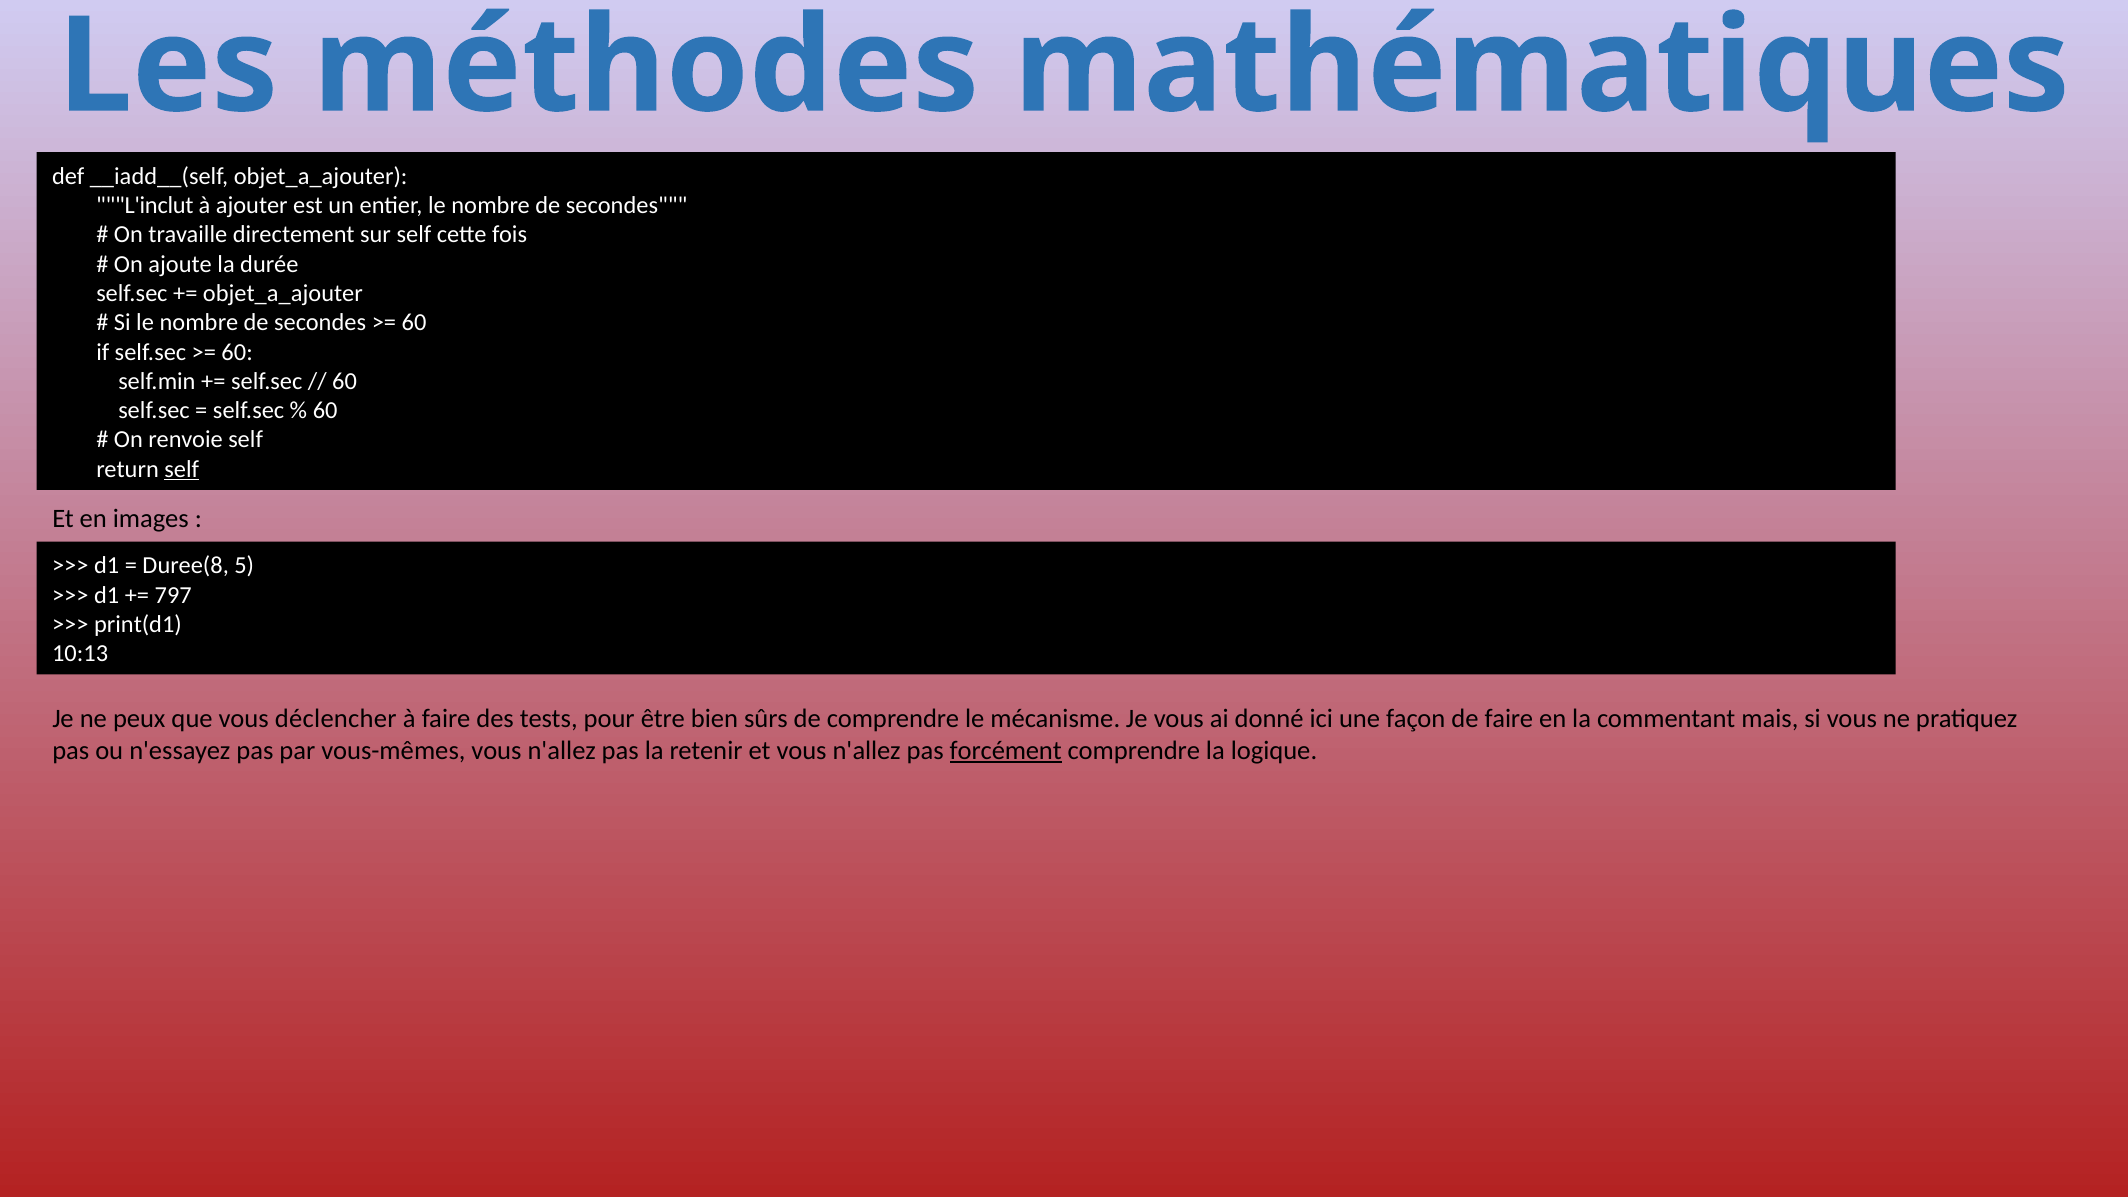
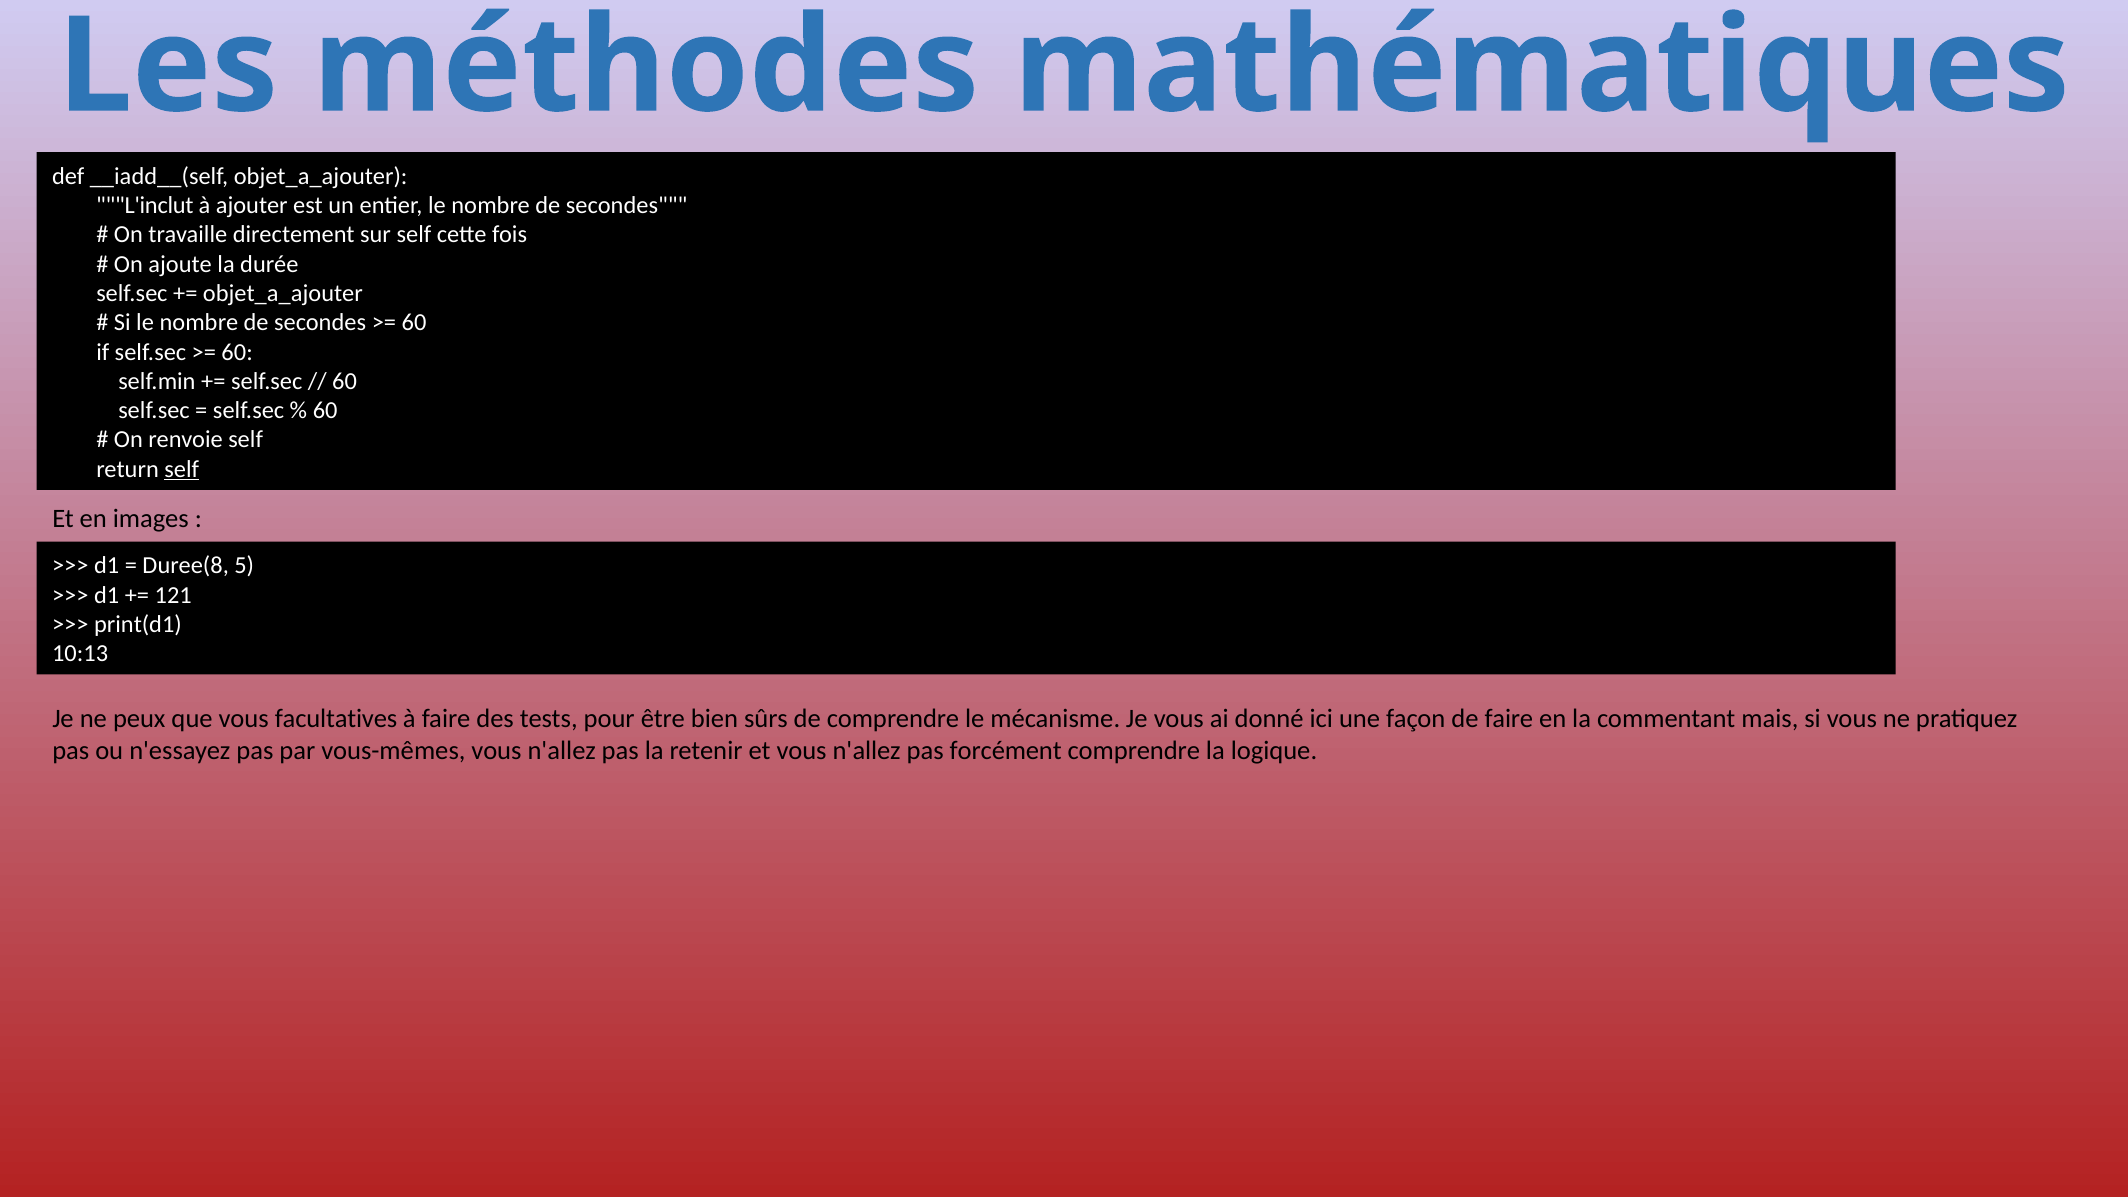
797: 797 -> 121
déclencher: déclencher -> facultatives
forcément underline: present -> none
